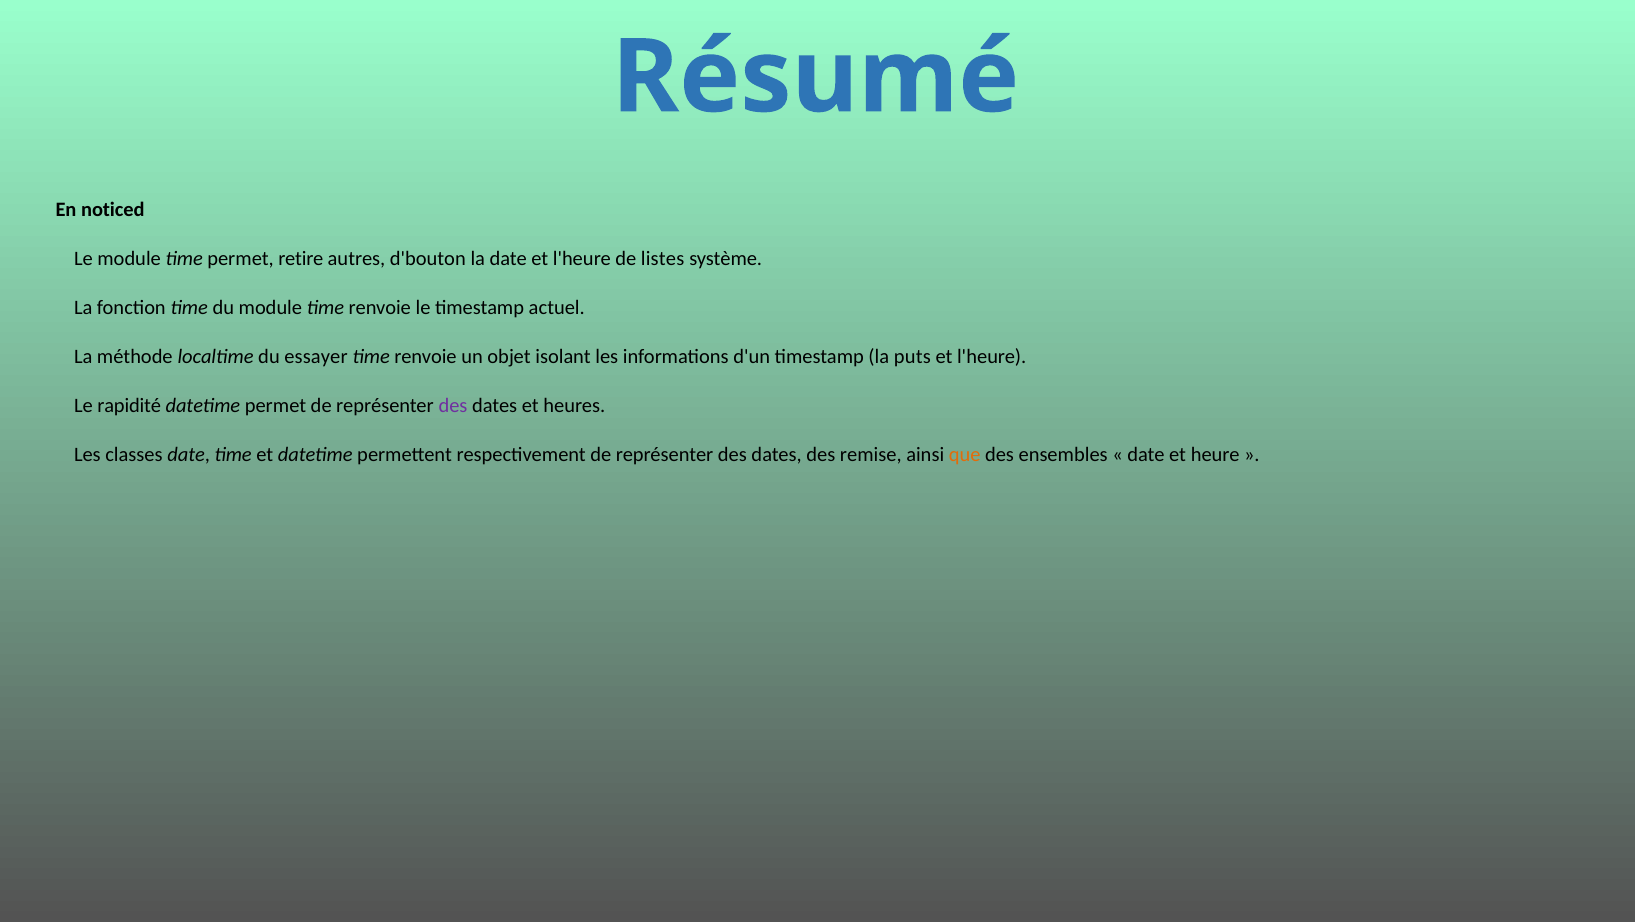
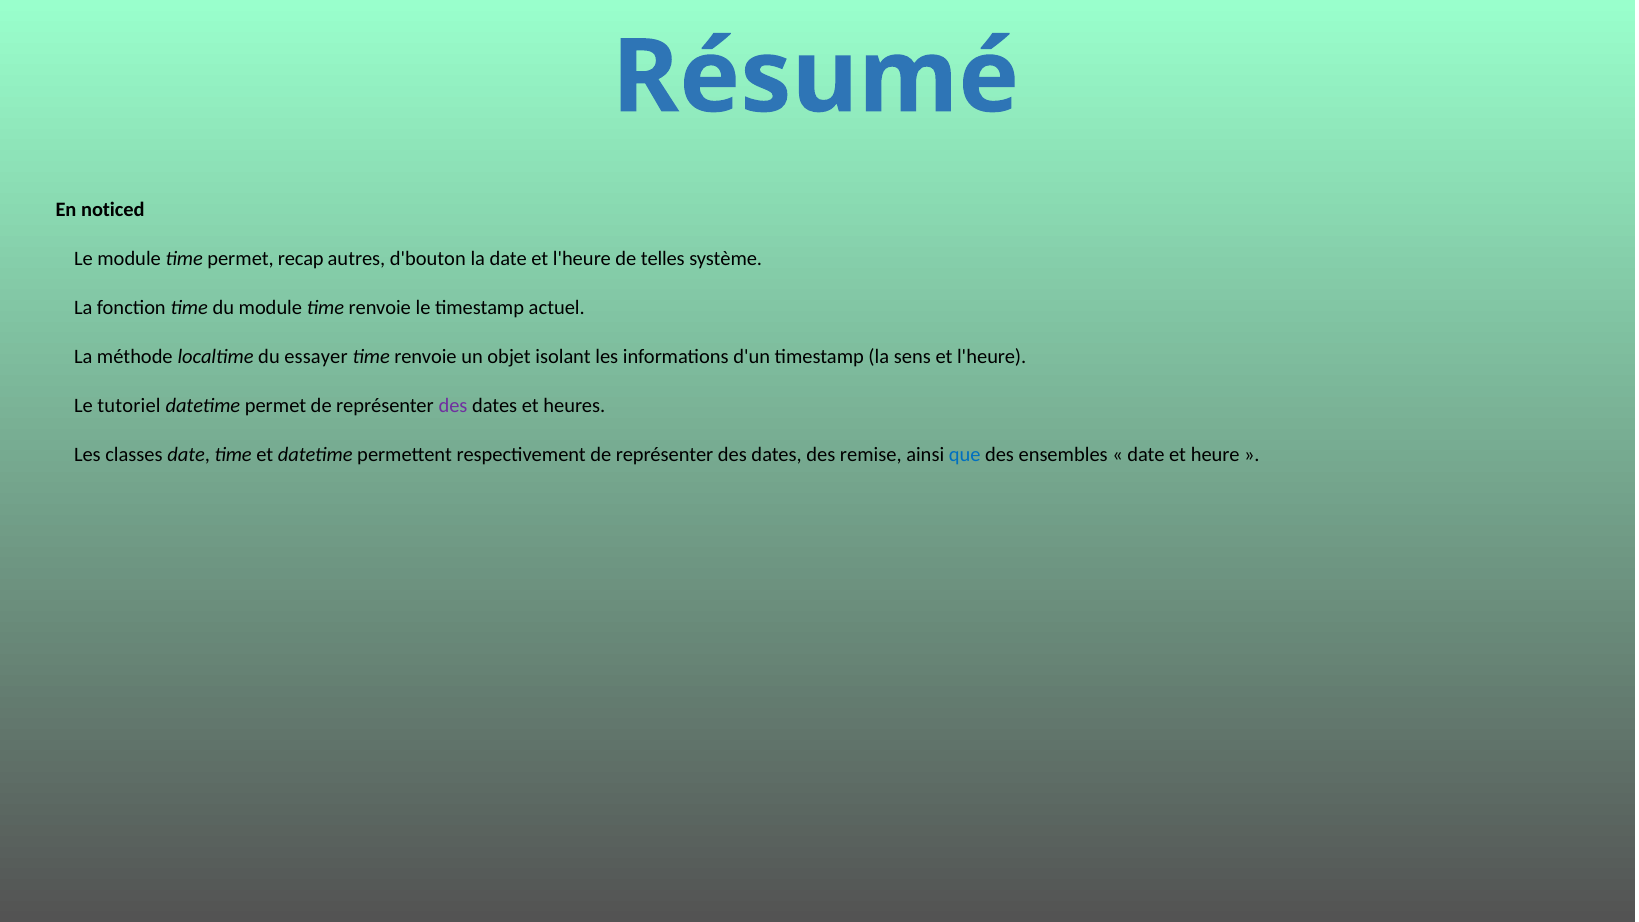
retire: retire -> recap
listes: listes -> telles
puts: puts -> sens
rapidité: rapidité -> tutoriel
que colour: orange -> blue
